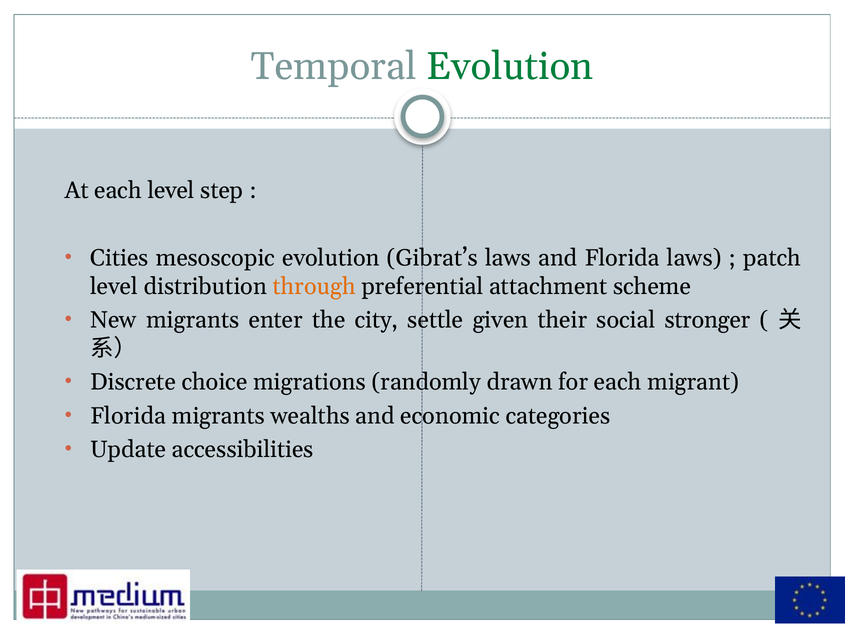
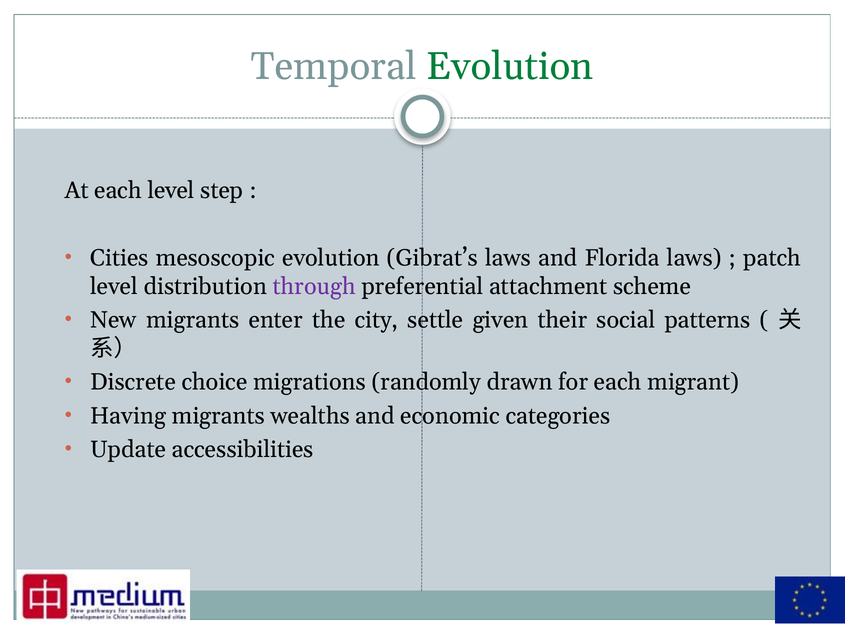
through colour: orange -> purple
stronger: stronger -> patterns
Florida at (128, 416): Florida -> Having
